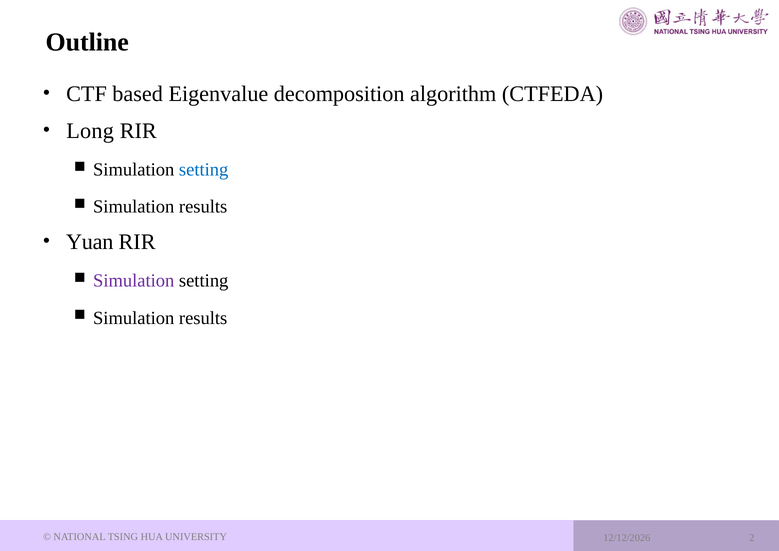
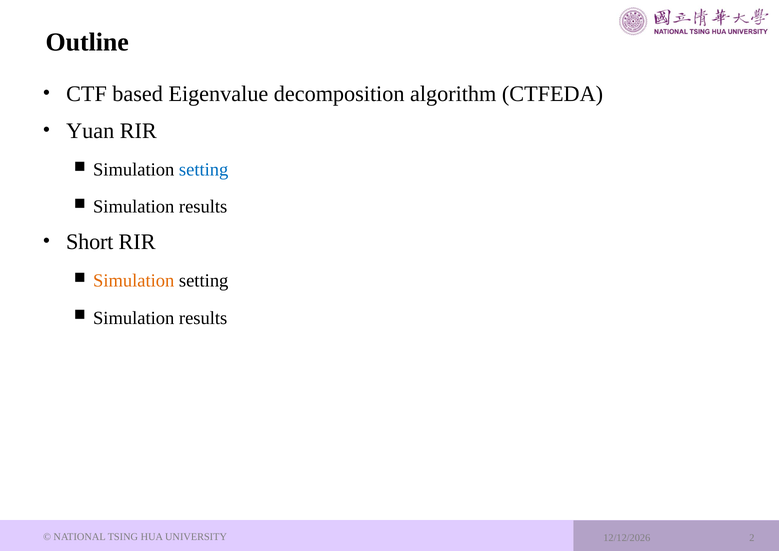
Long: Long -> Yuan
Yuan: Yuan -> Short
Simulation at (134, 281) colour: purple -> orange
